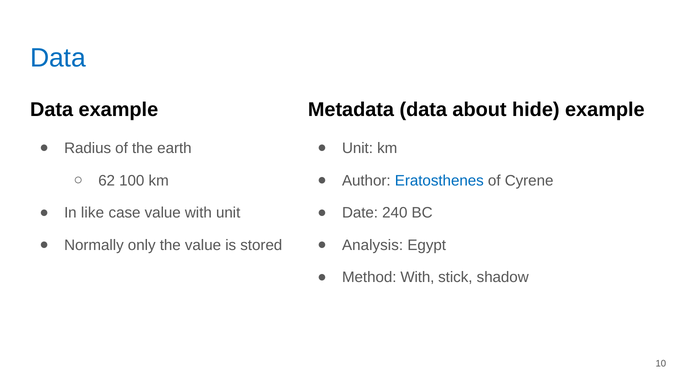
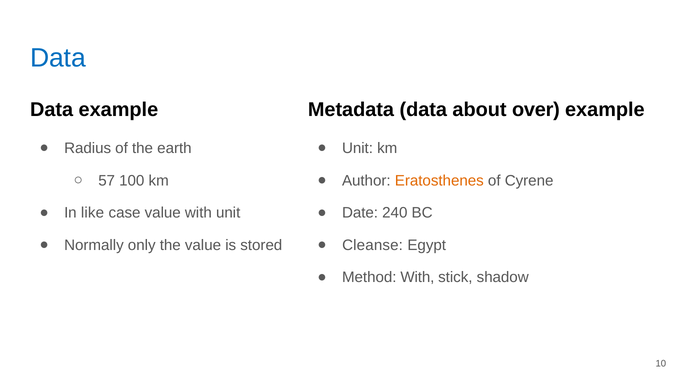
hide: hide -> over
62: 62 -> 57
Eratosthenes colour: blue -> orange
Analysis: Analysis -> Cleanse
